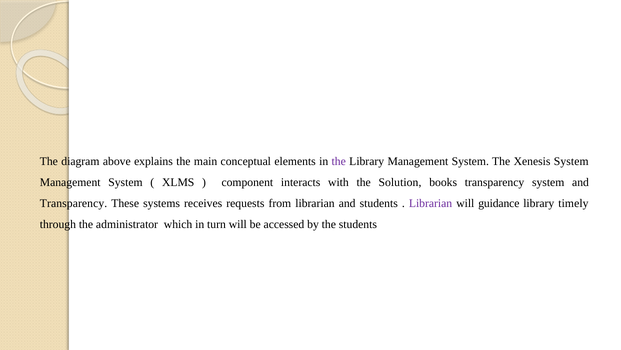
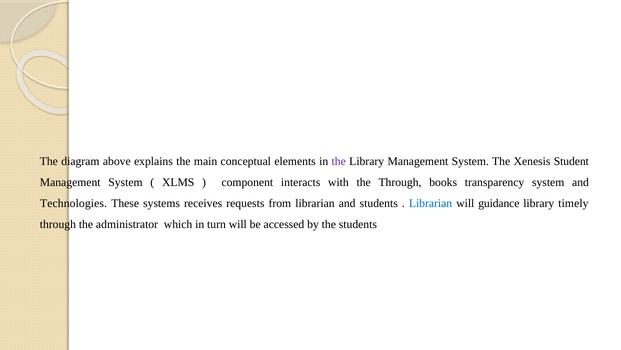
Xenesis System: System -> Student
the Solution: Solution -> Through
Transparency at (74, 203): Transparency -> Technologies
Librarian at (431, 203) colour: purple -> blue
